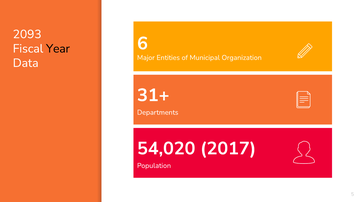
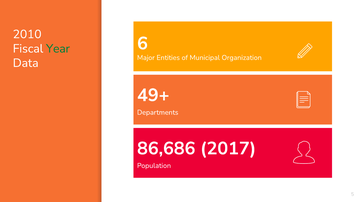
2093: 2093 -> 2010
Year colour: black -> green
31+: 31+ -> 49+
54,020: 54,020 -> 86,686
